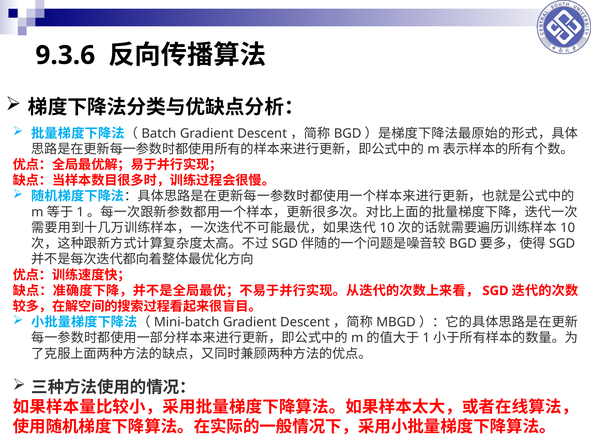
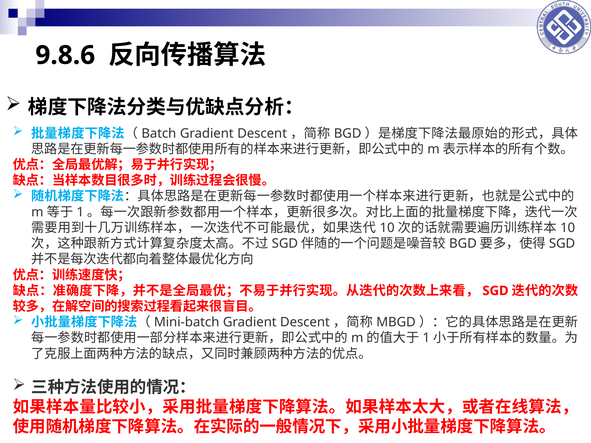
9.3.6: 9.3.6 -> 9.8.6
